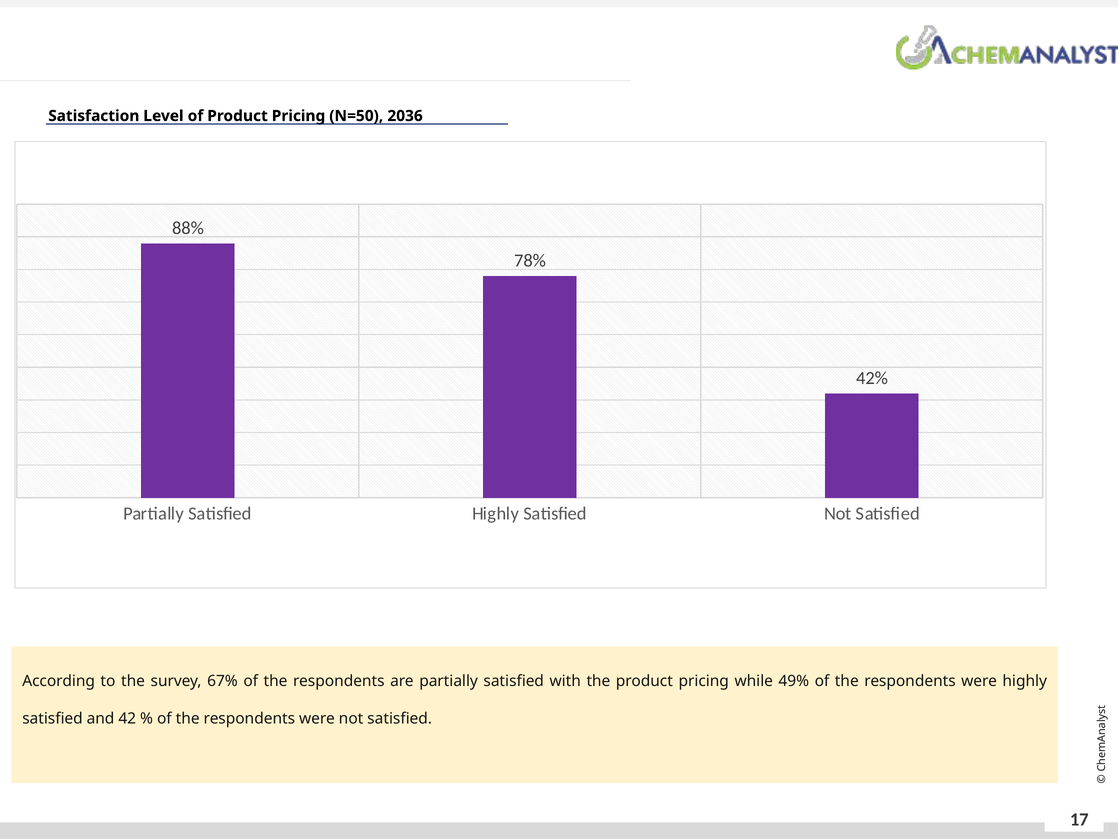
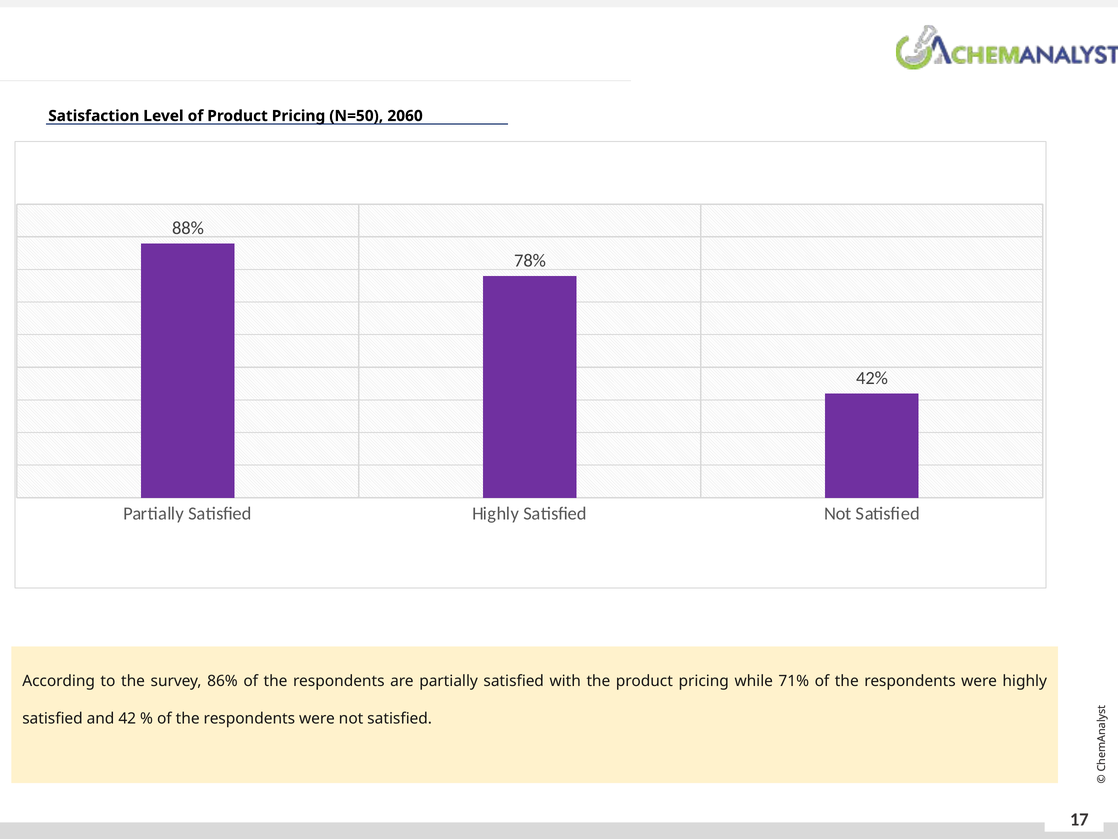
2036: 2036 -> 2060
67%: 67% -> 86%
49%: 49% -> 71%
